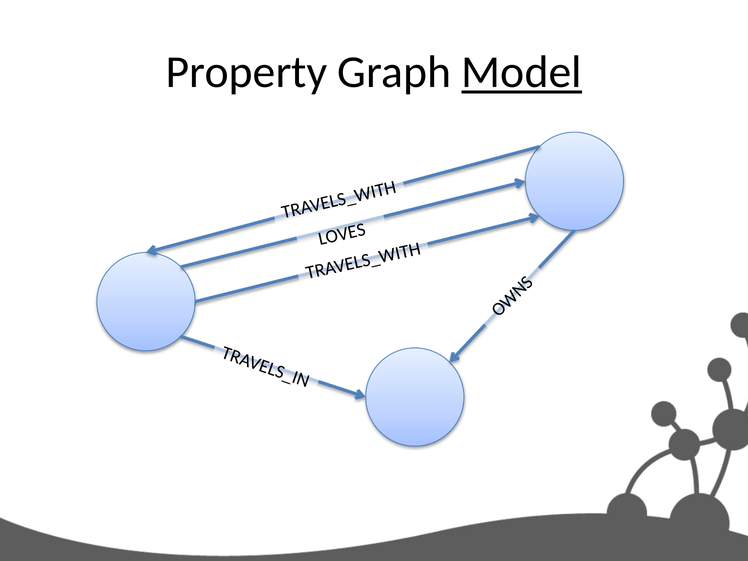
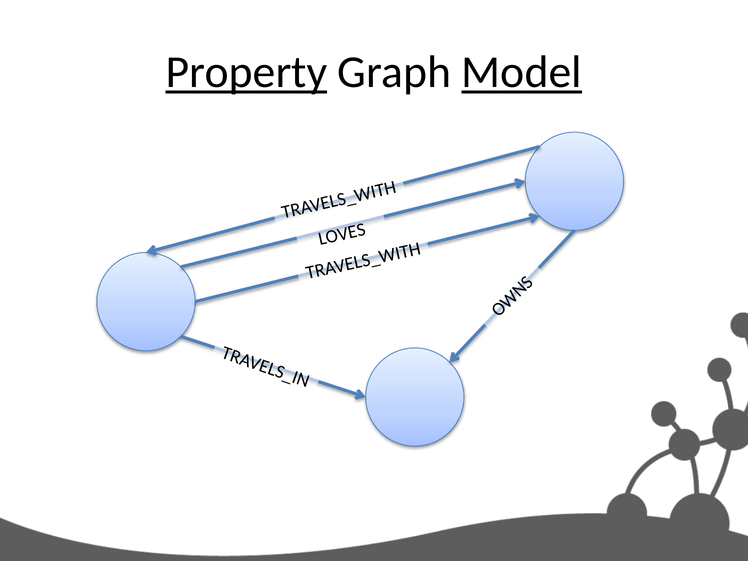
Property underline: none -> present
